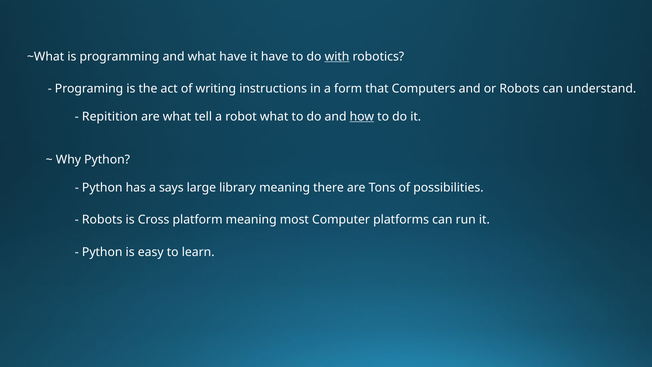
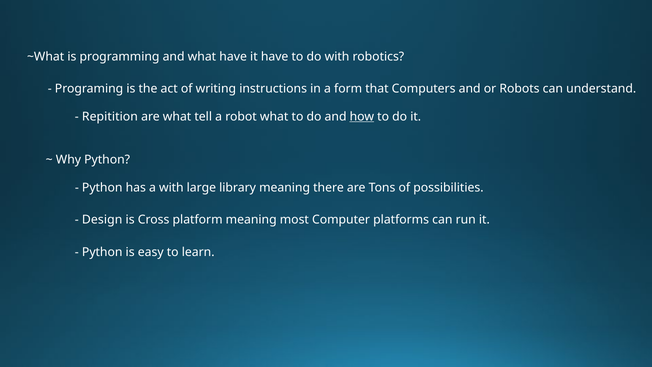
with at (337, 56) underline: present -> none
a says: says -> with
Robots at (102, 220): Robots -> Design
